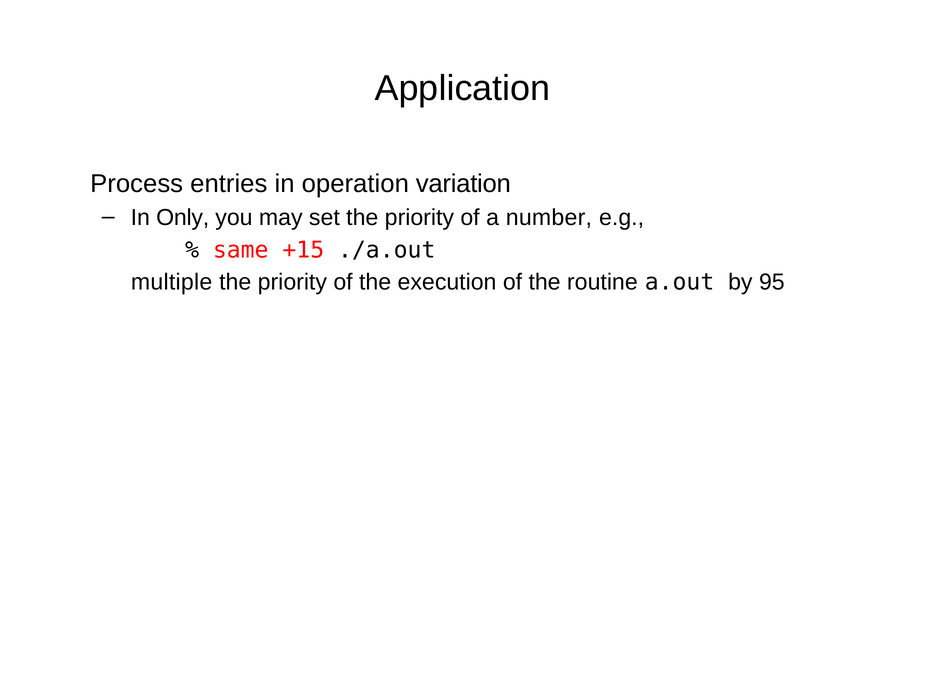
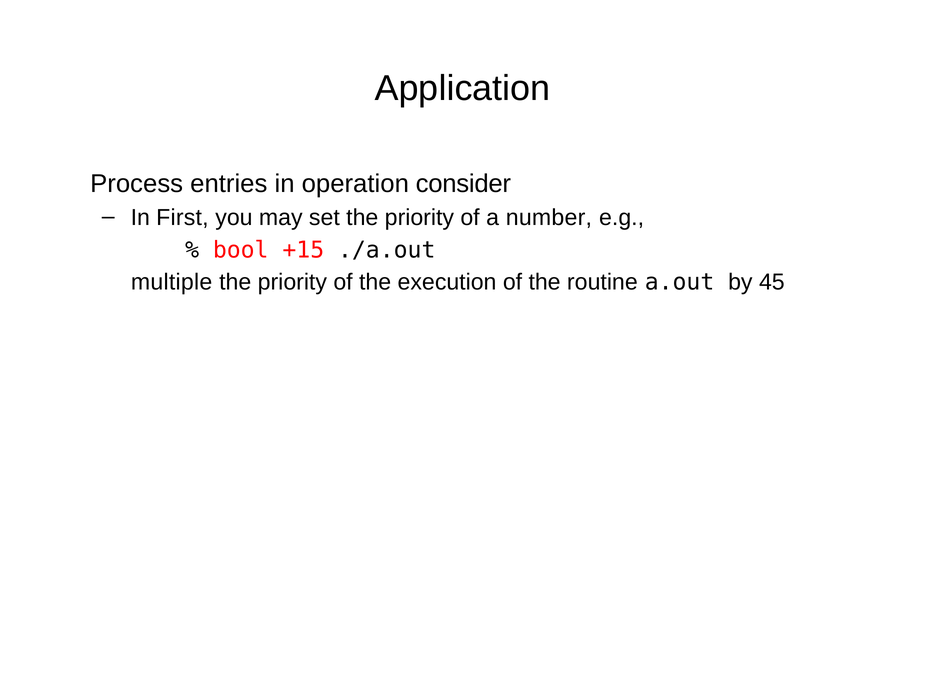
variation: variation -> consider
Only: Only -> First
same: same -> bool
95: 95 -> 45
